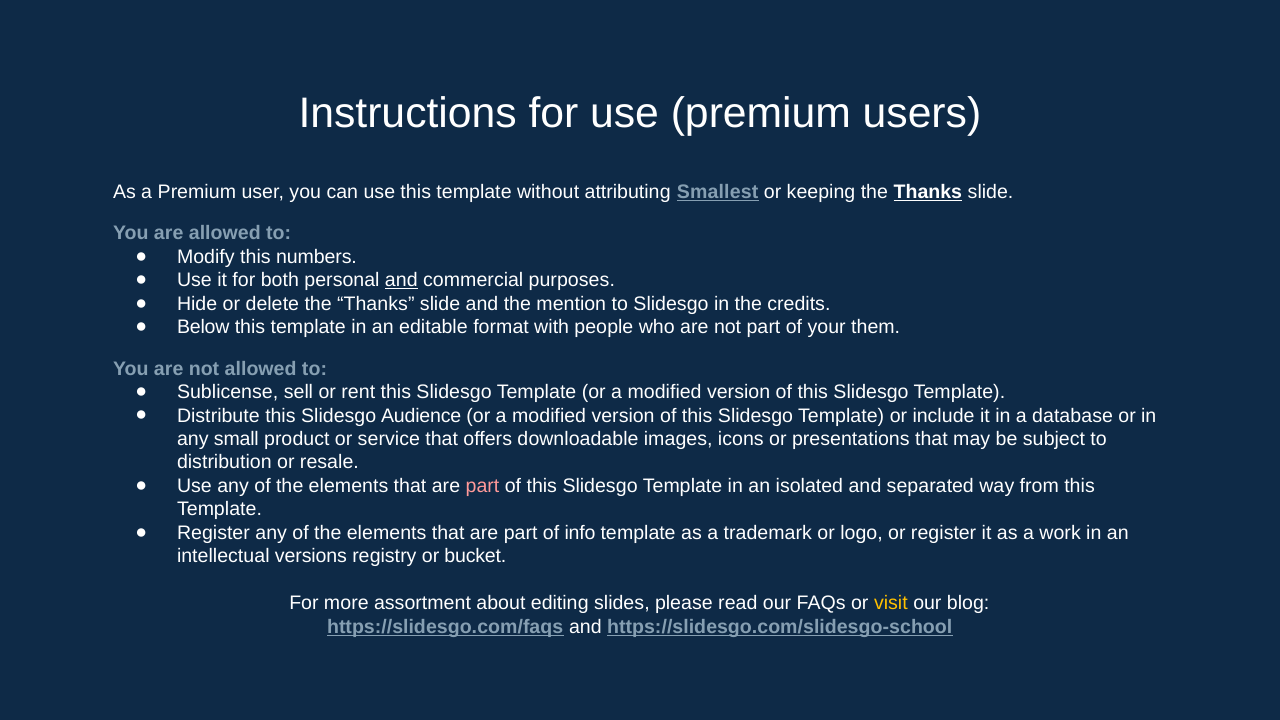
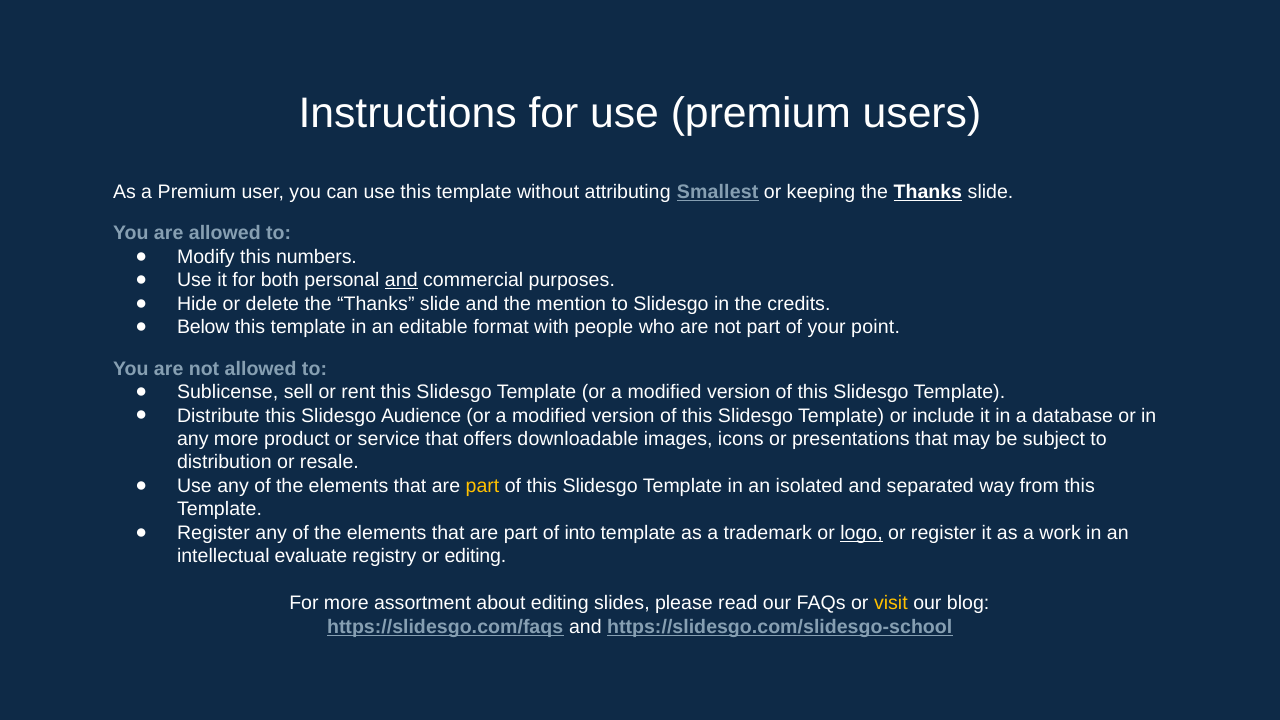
them: them -> point
any small: small -> more
part at (483, 486) colour: pink -> yellow
info: info -> into
logo underline: none -> present
versions: versions -> evaluate
or bucket: bucket -> editing
